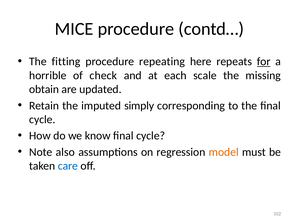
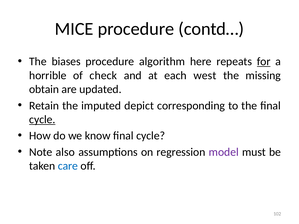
fitting: fitting -> biases
repeating: repeating -> algorithm
scale: scale -> west
simply: simply -> depict
cycle at (42, 120) underline: none -> present
model colour: orange -> purple
